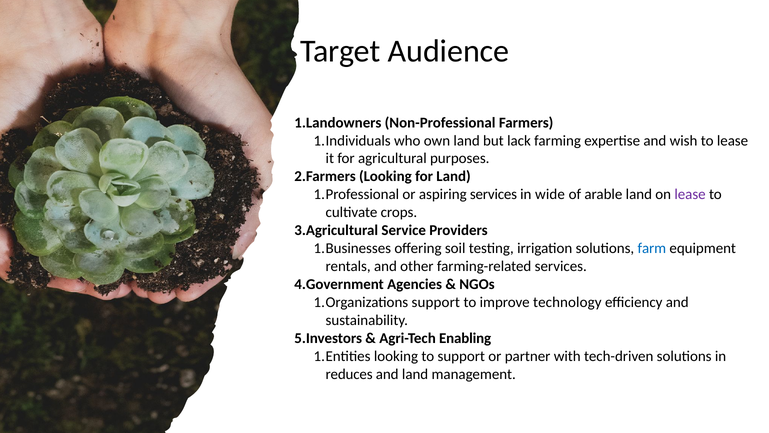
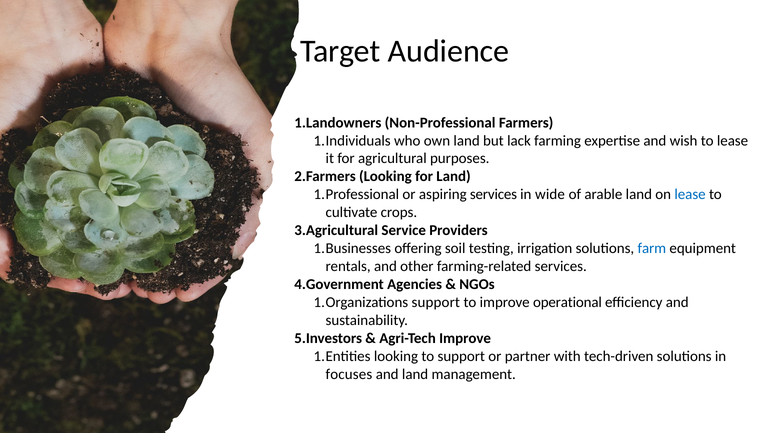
lease at (690, 194) colour: purple -> blue
technology: technology -> operational
Agri-Tech Enabling: Enabling -> Improve
reduces: reduces -> focuses
